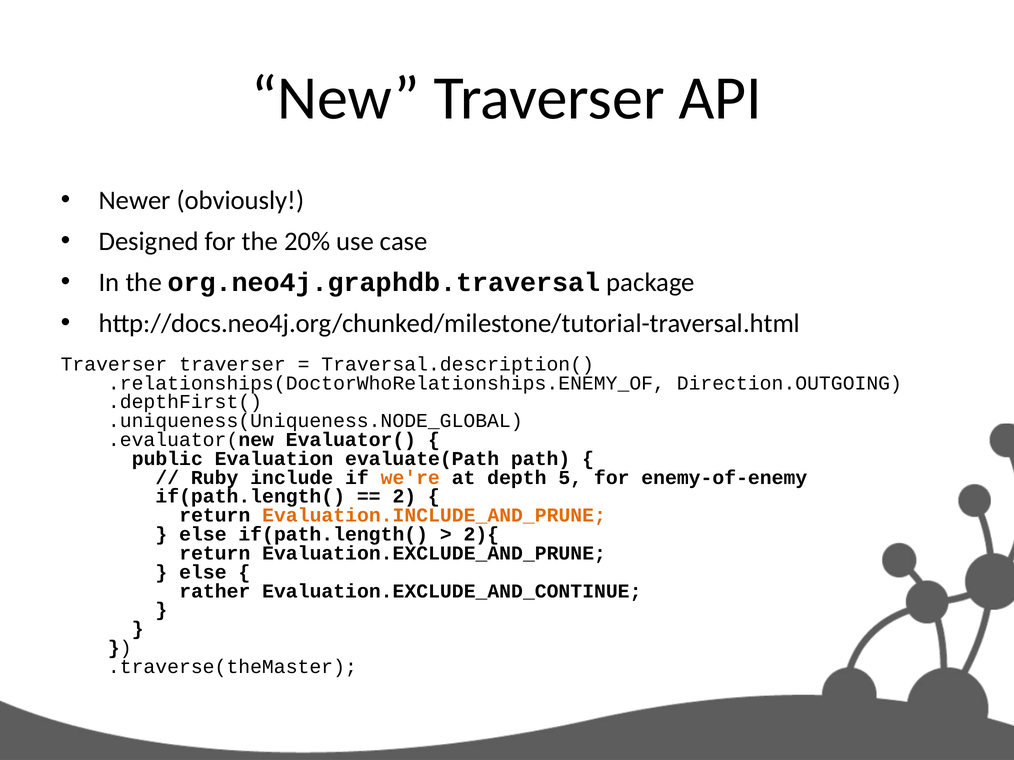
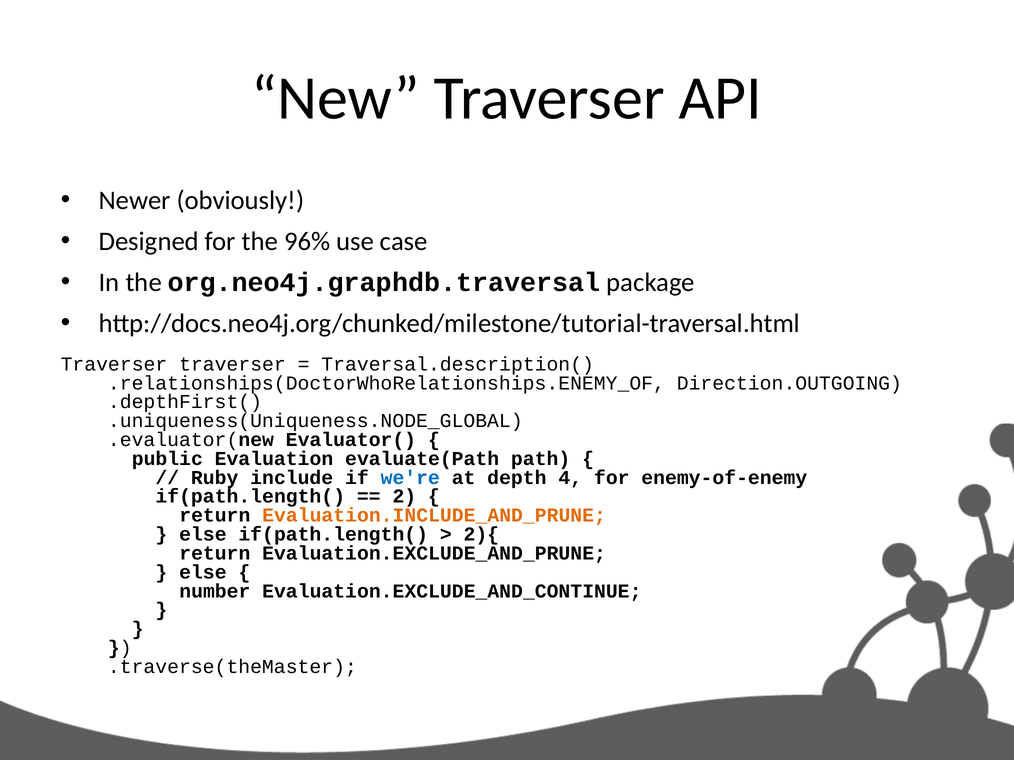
20%: 20% -> 96%
we're colour: orange -> blue
5: 5 -> 4
rather: rather -> number
